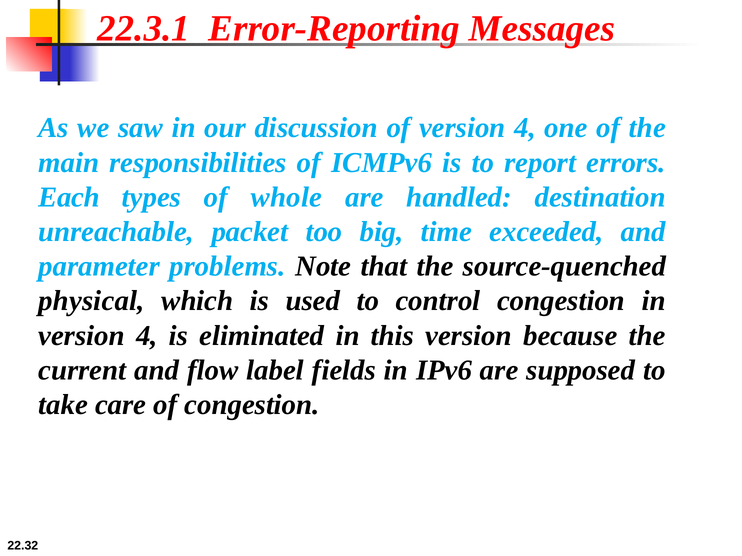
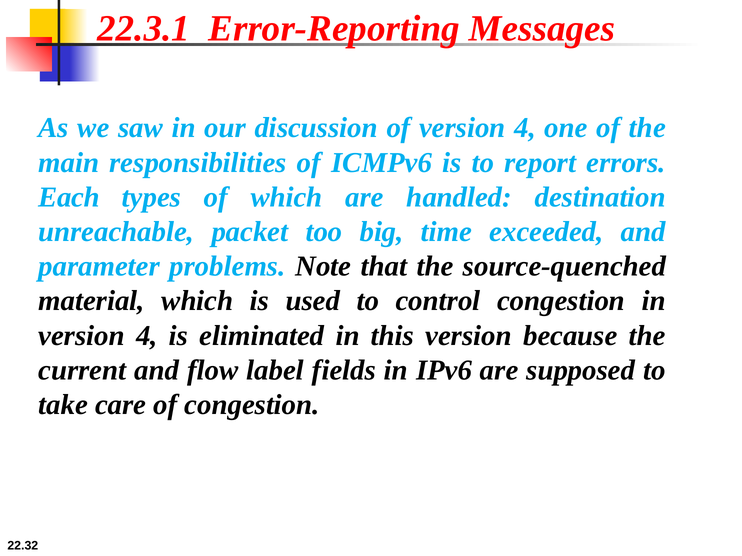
of whole: whole -> which
physical: physical -> material
